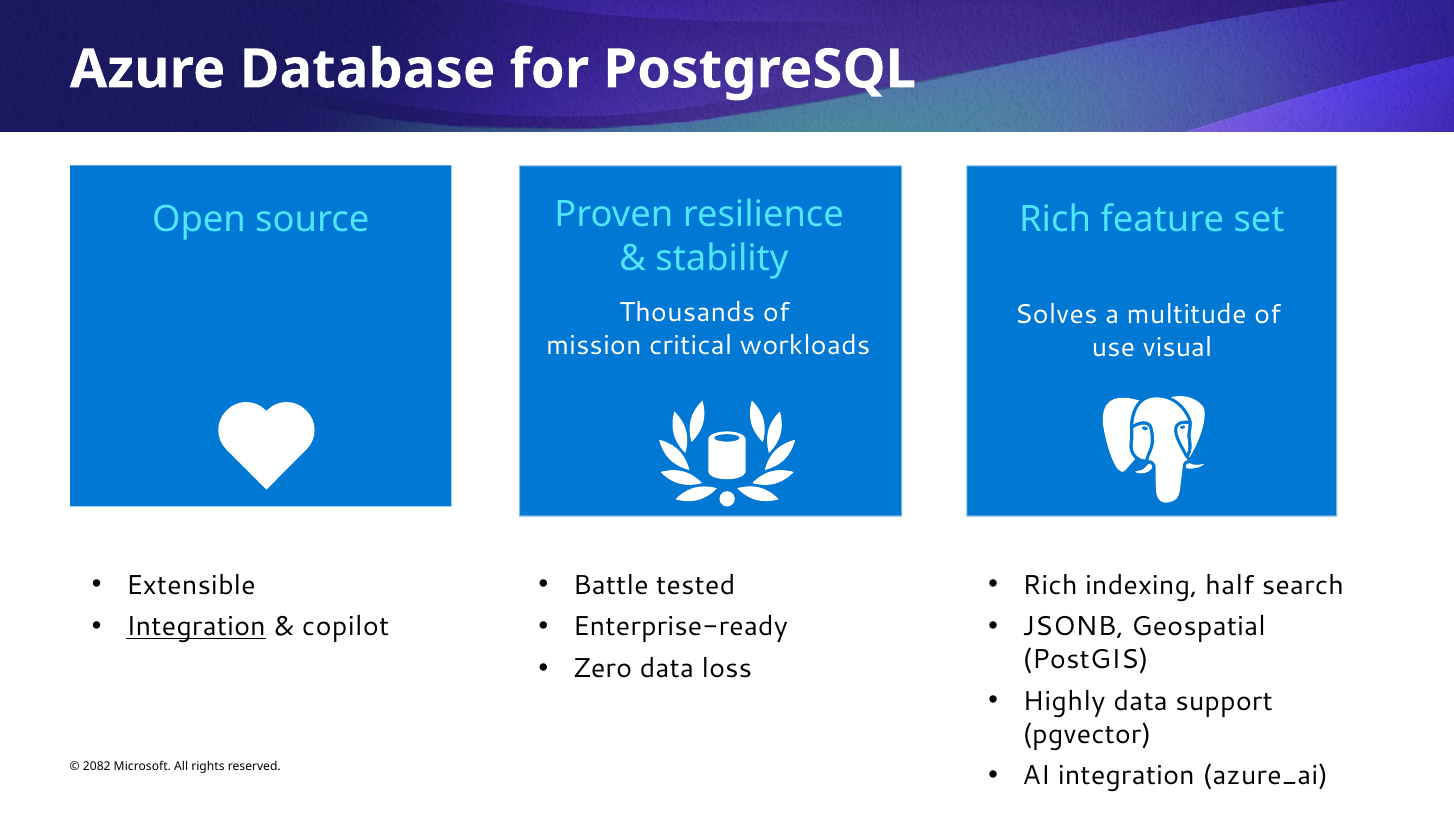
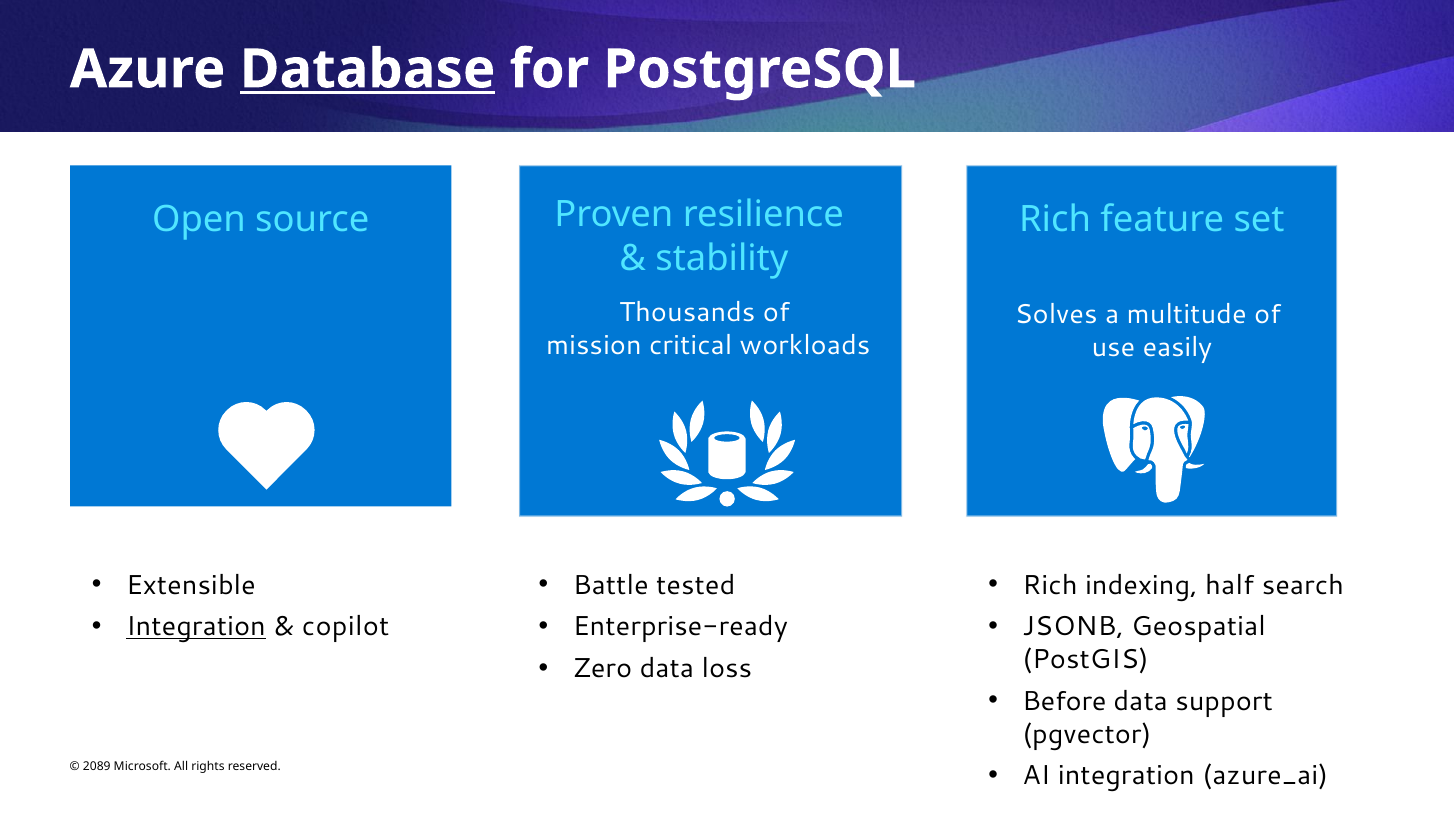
Database underline: none -> present
visual: visual -> easily
Highly: Highly -> Before
2082: 2082 -> 2089
